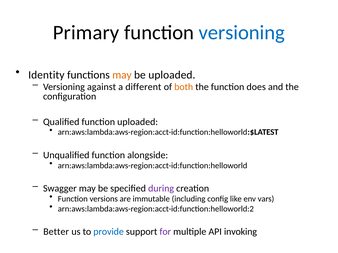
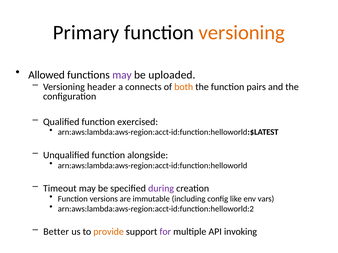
versioning at (242, 33) colour: blue -> orange
Identity: Identity -> Allowed
may at (122, 75) colour: orange -> purple
against: against -> header
different: different -> connects
does: does -> pairs
function uploaded: uploaded -> exercised
Swagger: Swagger -> Timeout
provide colour: blue -> orange
